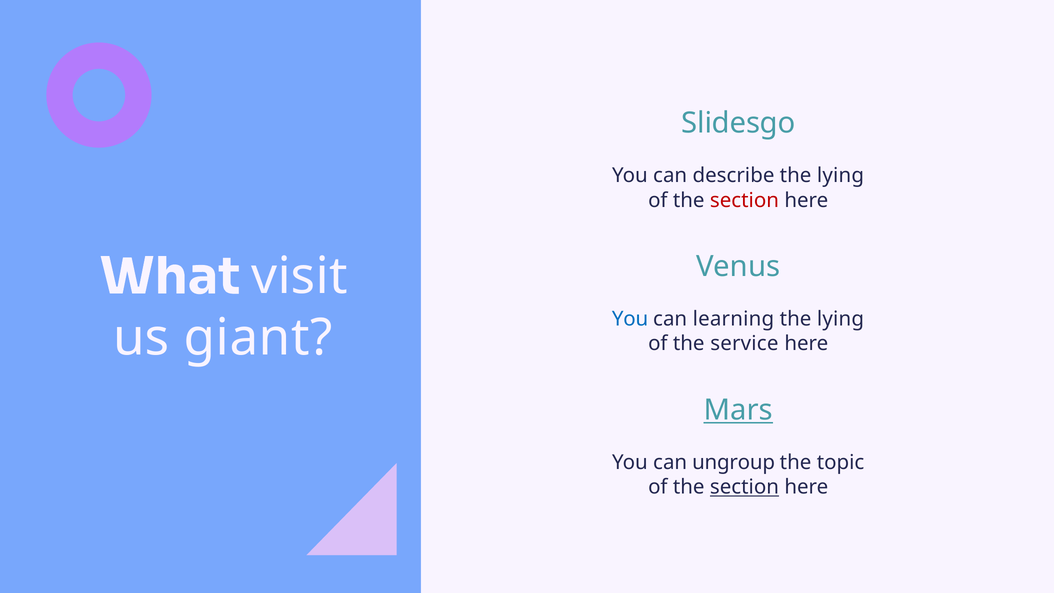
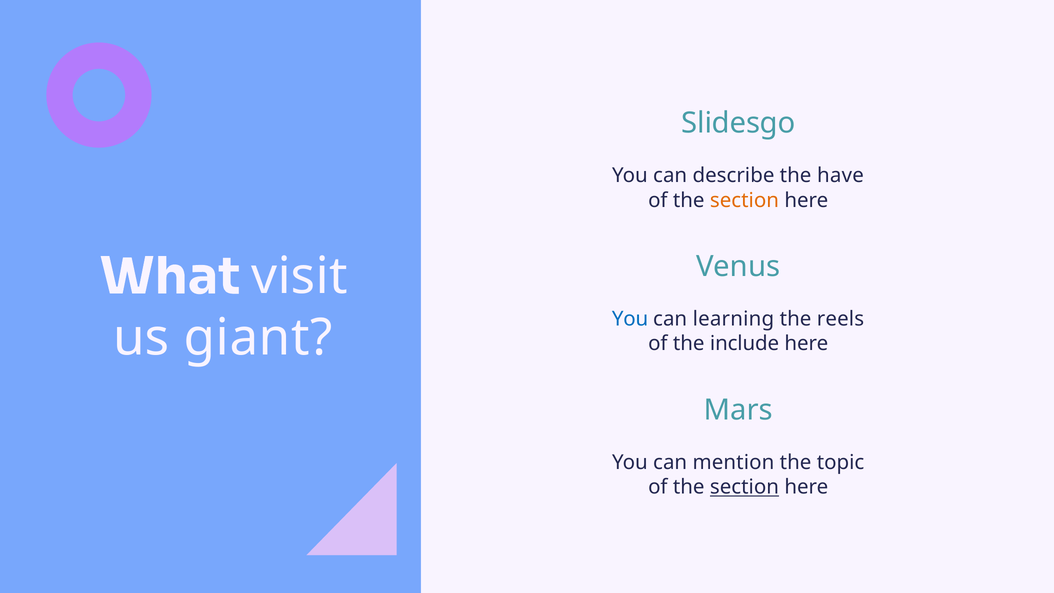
describe the lying: lying -> have
section at (744, 200) colour: red -> orange
lying at (840, 319): lying -> reels
service: service -> include
Mars underline: present -> none
ungroup: ungroup -> mention
